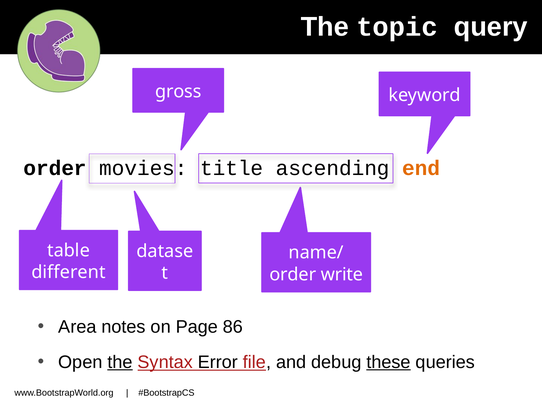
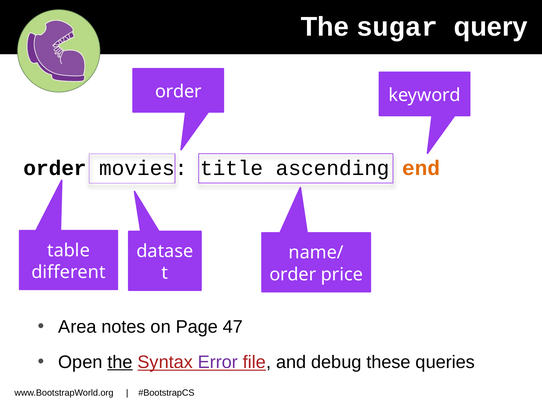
topic: topic -> sugar
gross at (178, 91): gross -> order
write: write -> price
86: 86 -> 47
Error colour: black -> purple
these underline: present -> none
